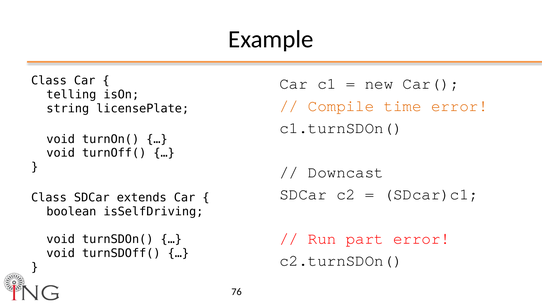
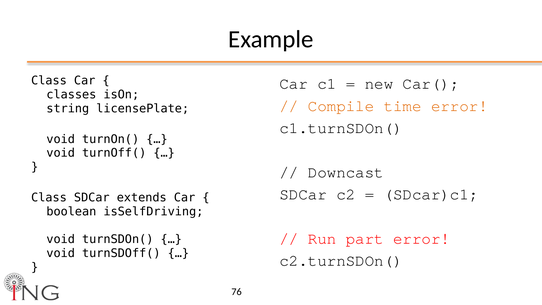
telling: telling -> classes
